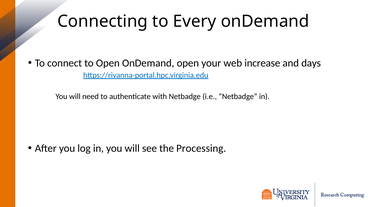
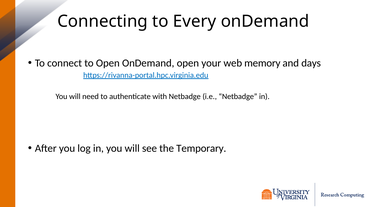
increase: increase -> memory
Processing: Processing -> Temporary
